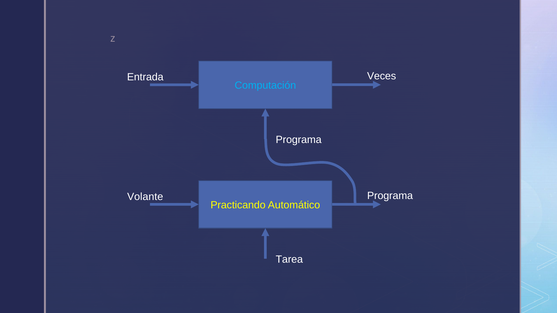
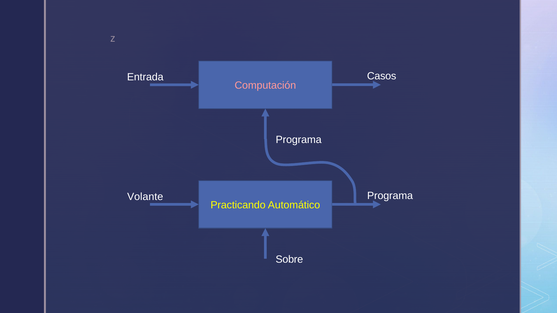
Veces: Veces -> Casos
Computación colour: light blue -> pink
Tarea: Tarea -> Sobre
